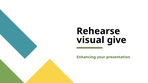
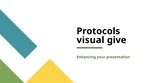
Rehearse: Rehearse -> Protocols
